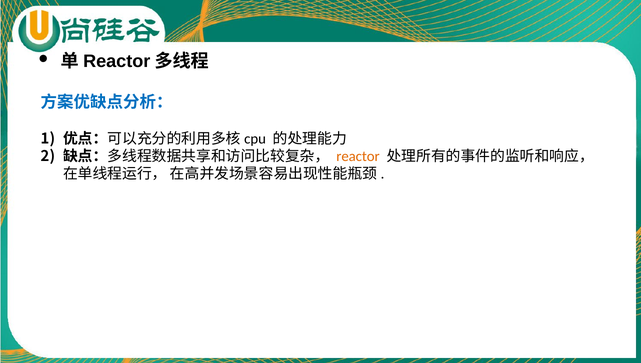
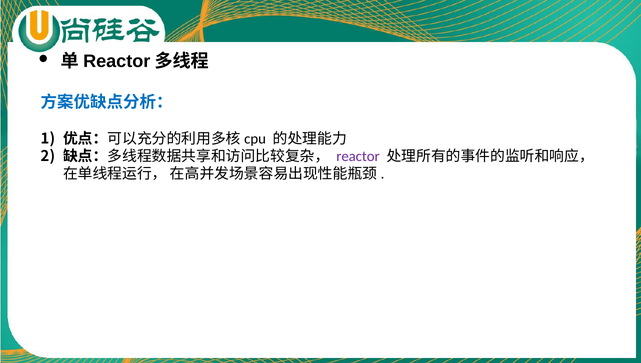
reactor colour: orange -> purple
